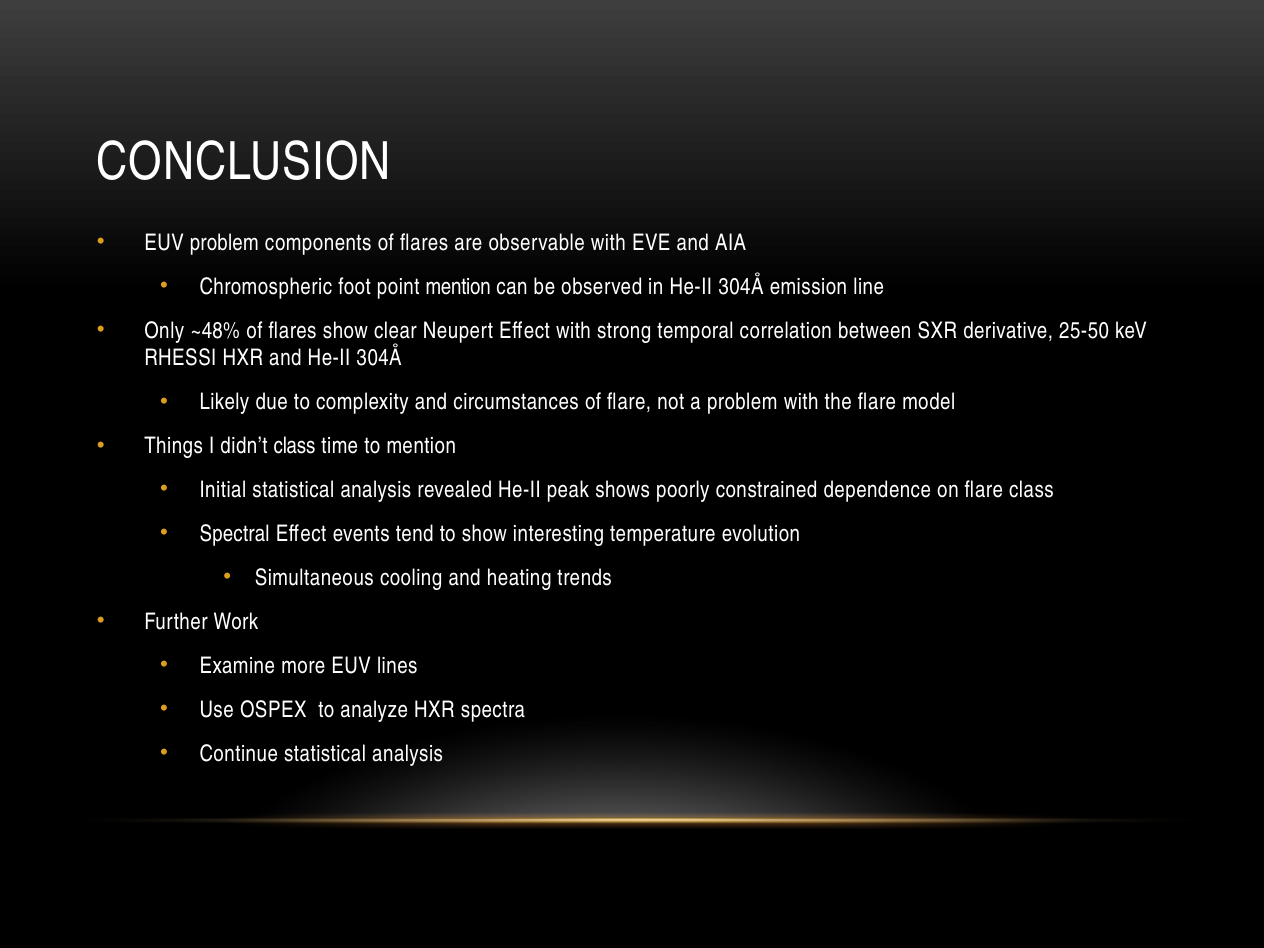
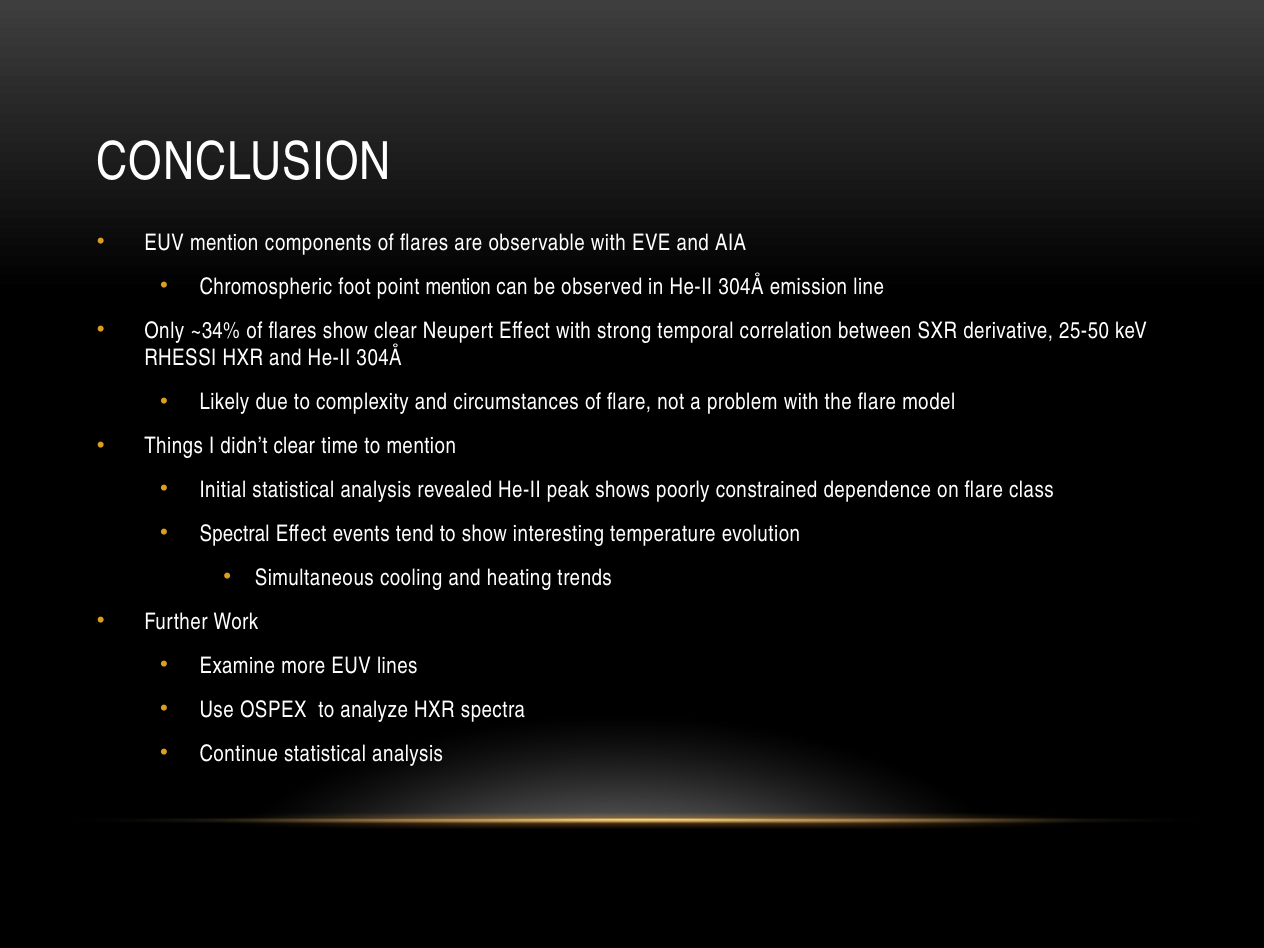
EUV problem: problem -> mention
~48%: ~48% -> ~34%
didn’t class: class -> clear
